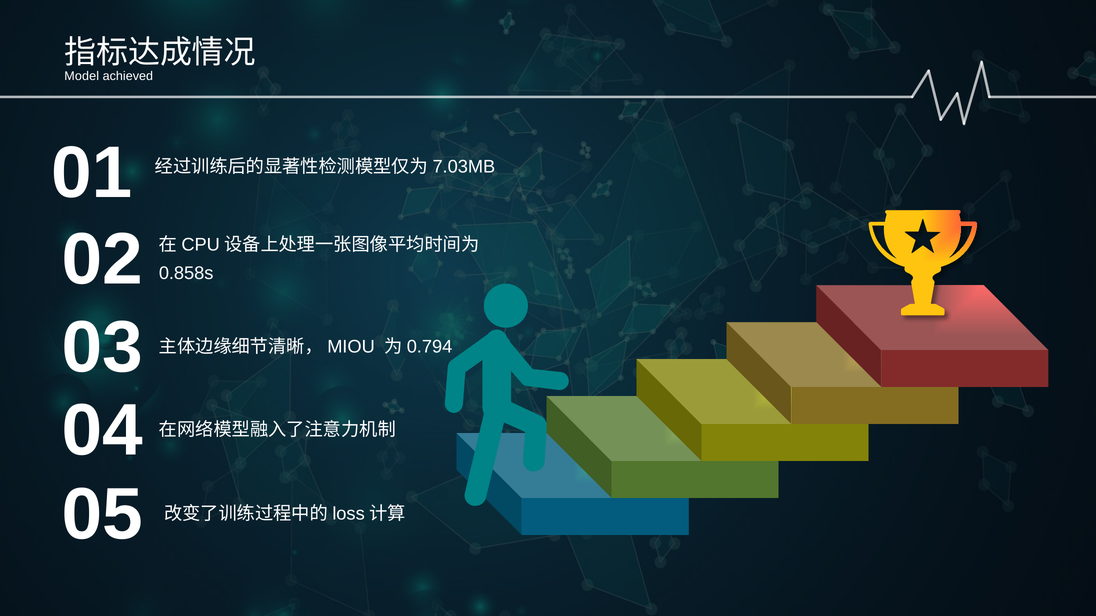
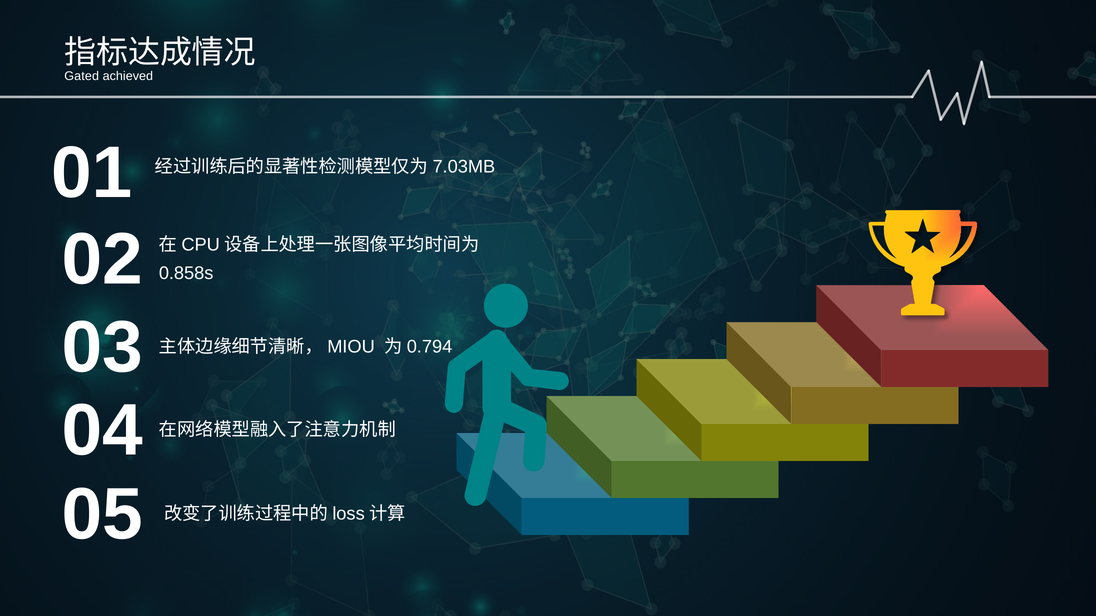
Model: Model -> Gated
